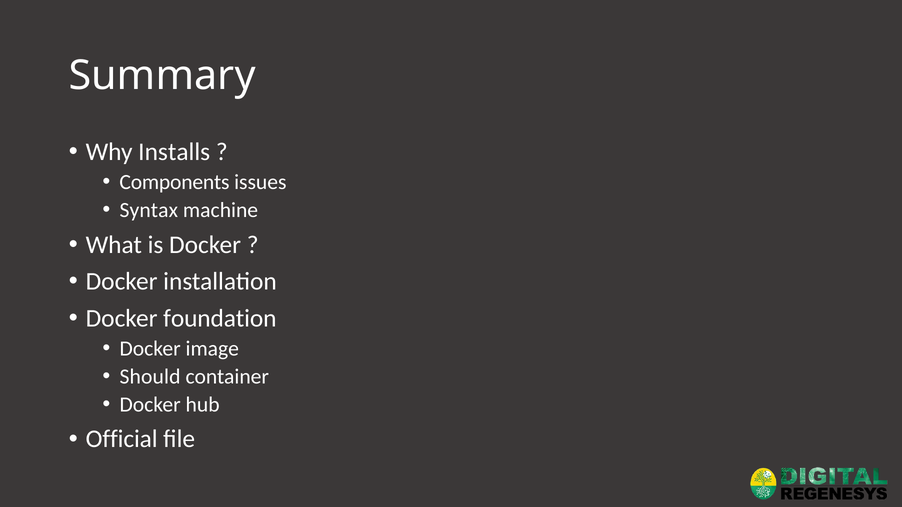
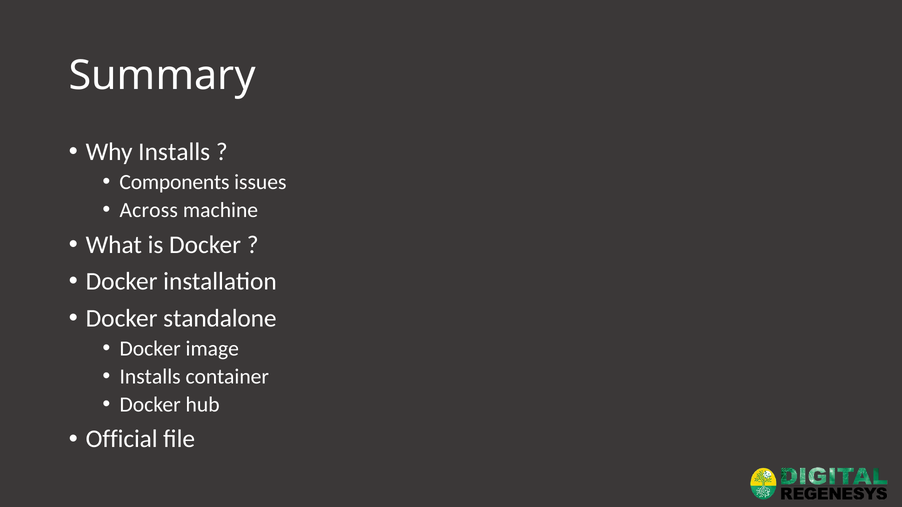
Syntax: Syntax -> Across
foundation: foundation -> standalone
Should at (150, 377): Should -> Installs
